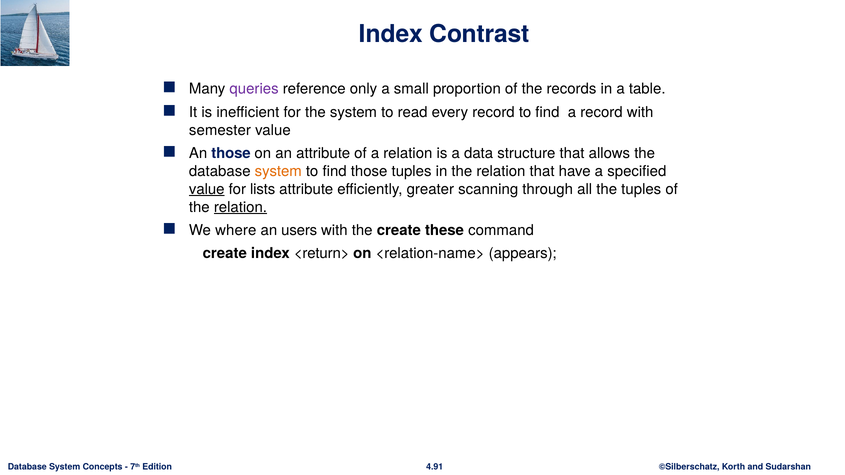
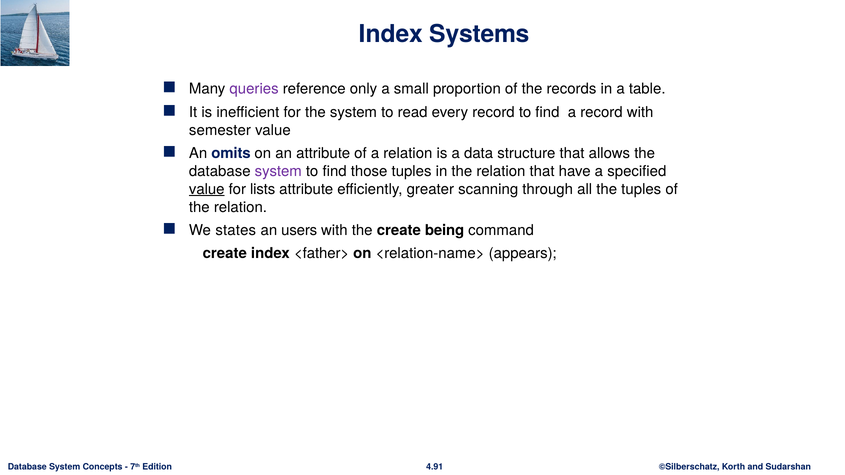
Contrast: Contrast -> Systems
An those: those -> omits
system at (278, 171) colour: orange -> purple
relation at (240, 207) underline: present -> none
where: where -> states
these: these -> being
<return>: <return> -> <father>
